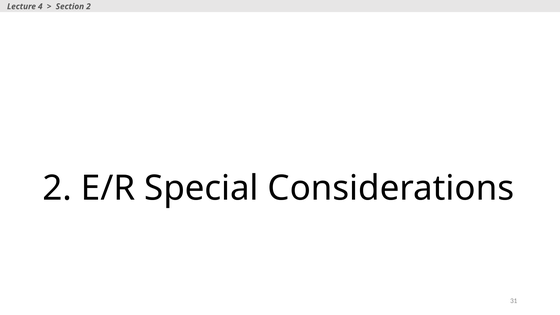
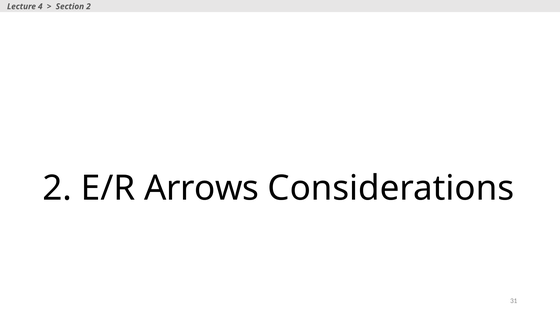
Special: Special -> Arrows
